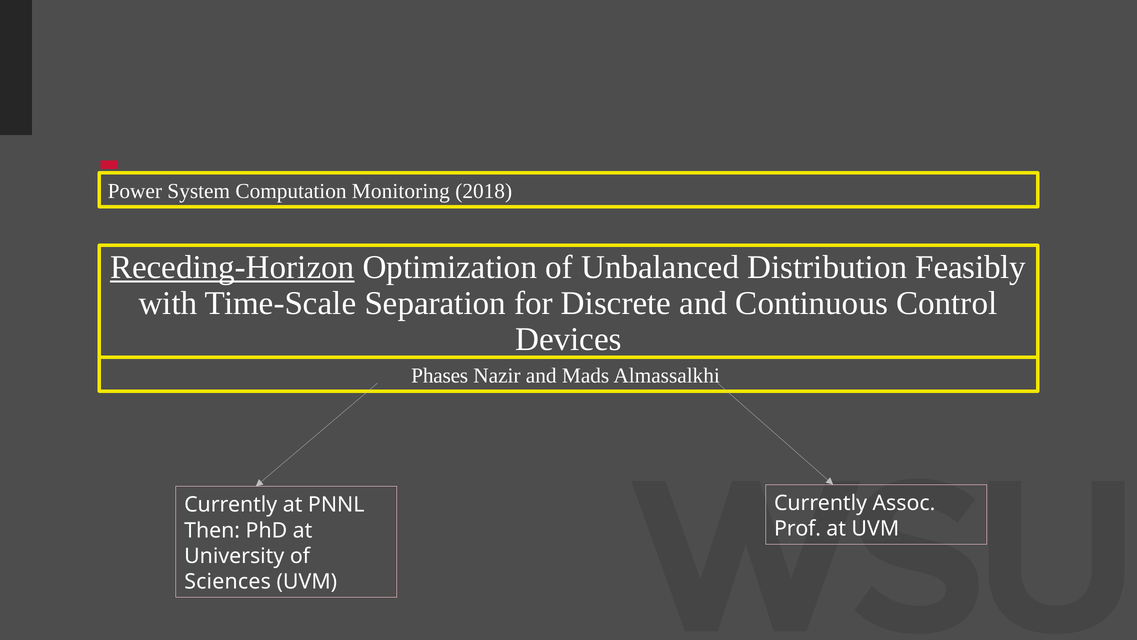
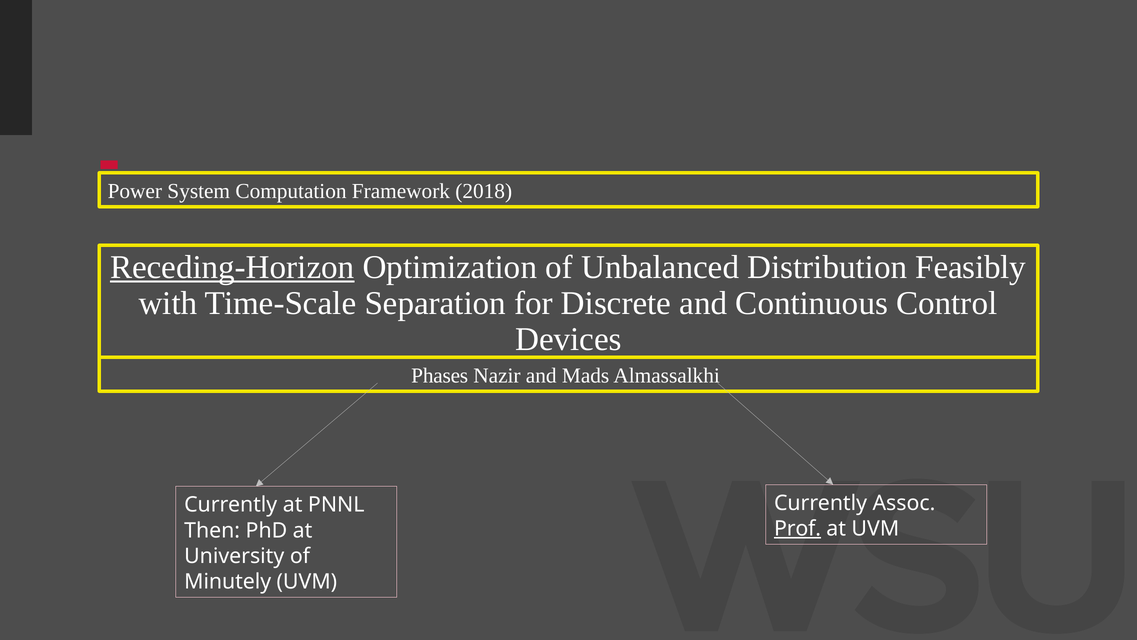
Monitoring: Monitoring -> Framework
Prof underline: none -> present
Sciences: Sciences -> Minutely
